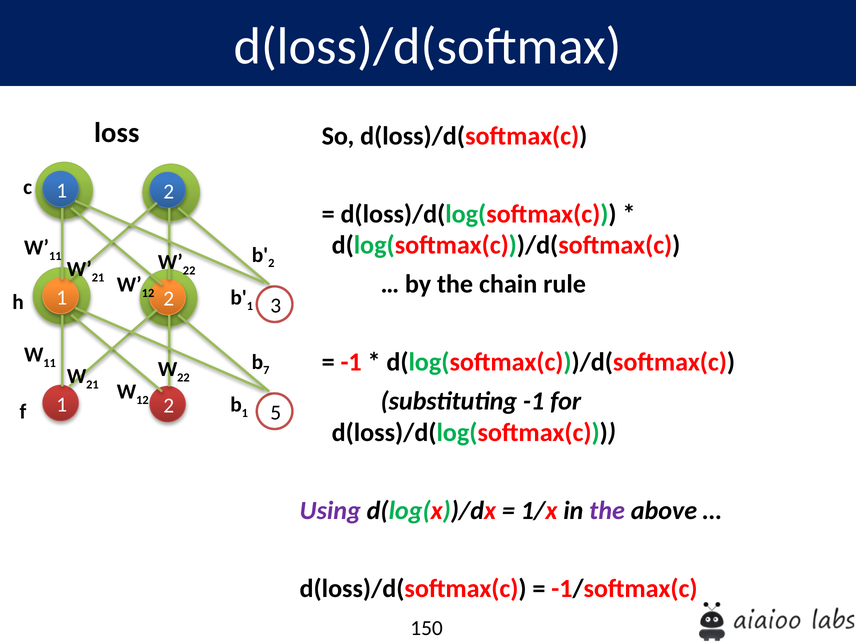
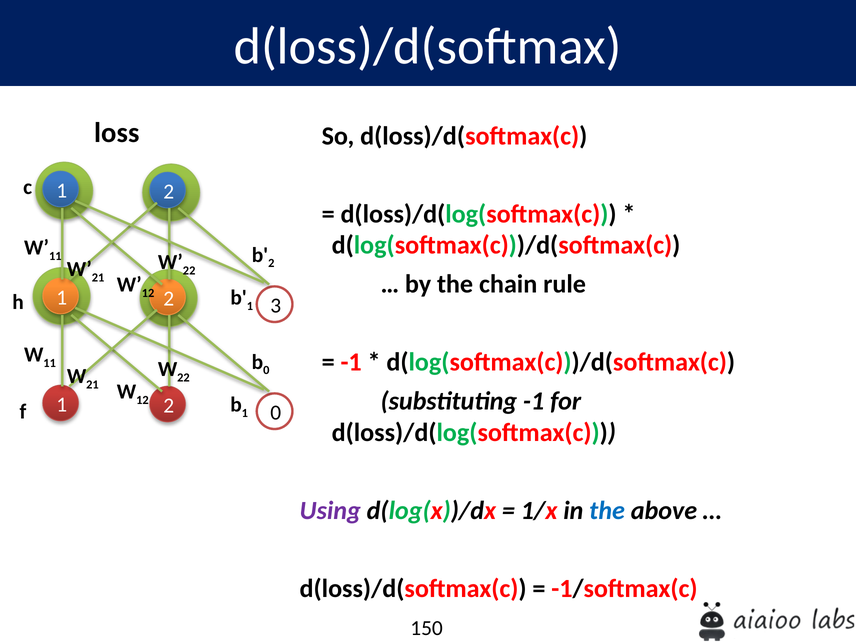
7 at (266, 370): 7 -> 0
2 5: 5 -> 0
the at (607, 511) colour: purple -> blue
